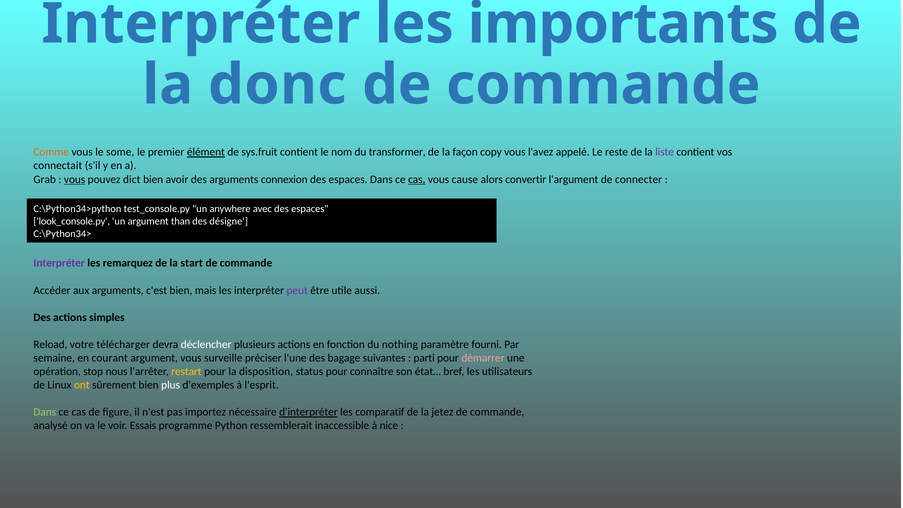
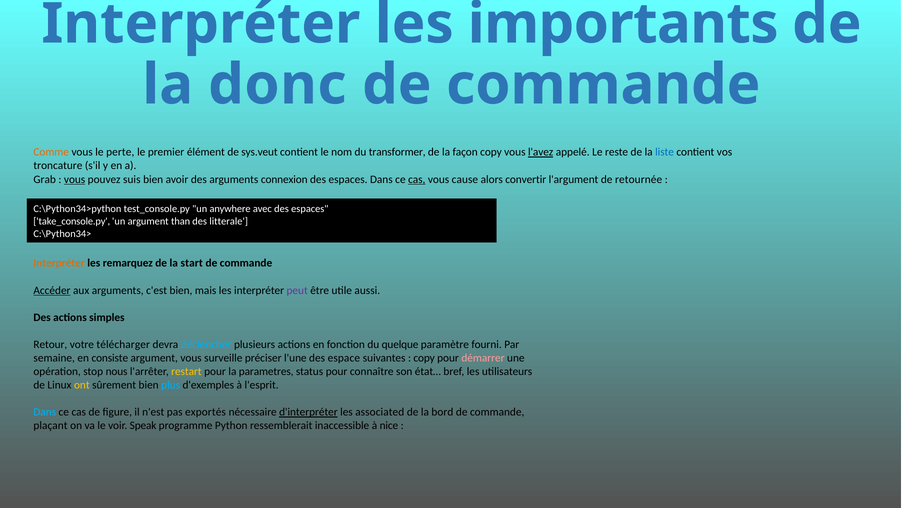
some: some -> perte
élément underline: present -> none
sys.fruit: sys.fruit -> sys.veut
l'avez underline: none -> present
liste colour: purple -> blue
connectait: connectait -> troncature
dict: dict -> suis
connecter: connecter -> retournée
look_console.py: look_console.py -> take_console.py
désigne: désigne -> litterale
Interpréter at (59, 263) colour: purple -> orange
Accéder underline: none -> present
Reload: Reload -> Retour
déclencher colour: white -> light blue
nothing: nothing -> quelque
courant: courant -> consiste
bagage: bagage -> espace
parti at (424, 358): parti -> copy
disposition: disposition -> parametres
plus colour: white -> light blue
Dans at (45, 412) colour: light green -> light blue
importez: importez -> exportés
comparatif: comparatif -> associated
jetez: jetez -> bord
analysé: analysé -> plaçant
Essais: Essais -> Speak
